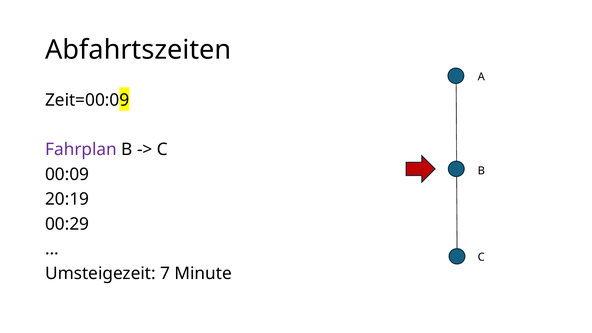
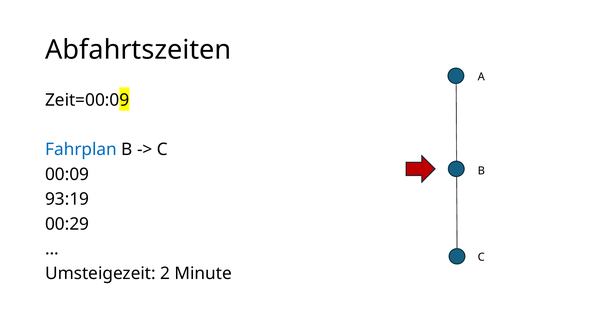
Fahrplan colour: purple -> blue
20:19: 20:19 -> 93:19
7: 7 -> 2
